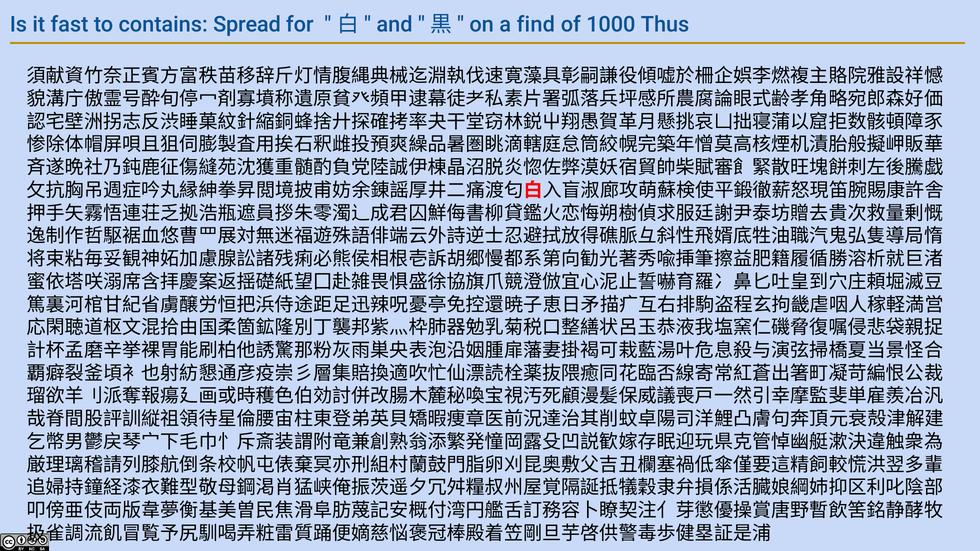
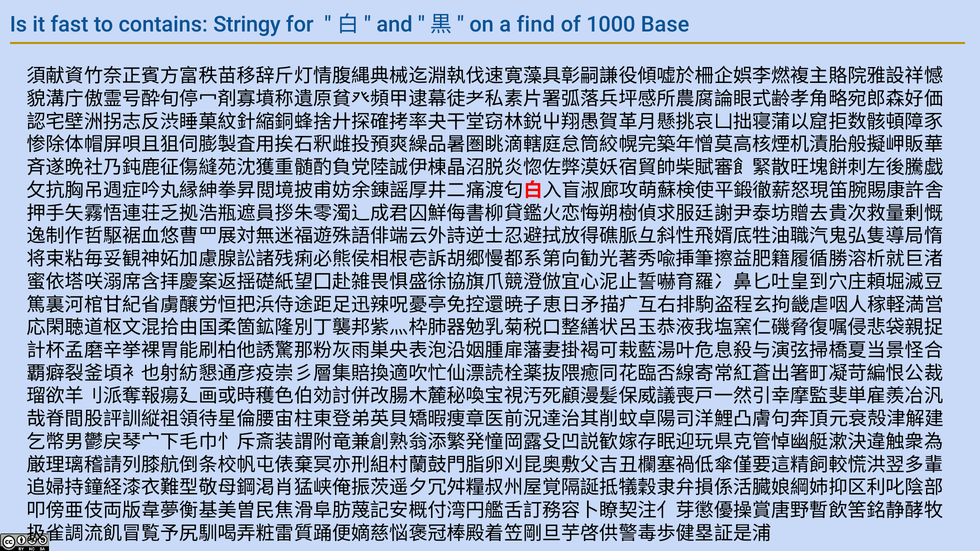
Spread: Spread -> Stringy
Thus: Thus -> Base
